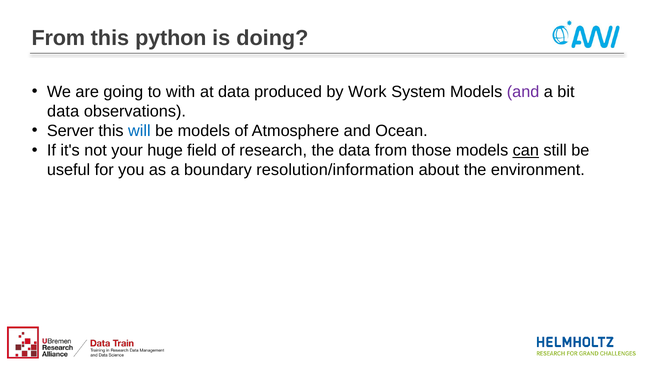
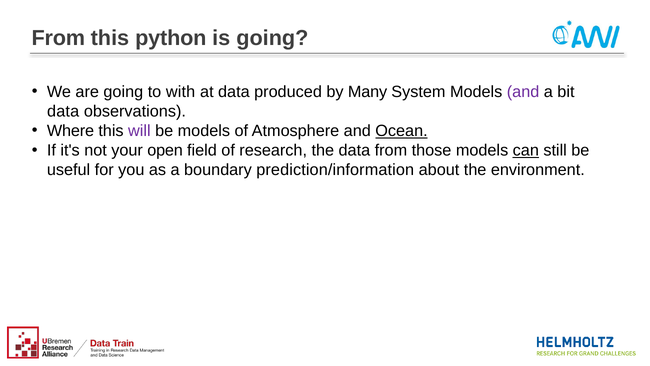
is doing: doing -> going
Work: Work -> Many
Server: Server -> Where
will colour: blue -> purple
Ocean underline: none -> present
huge: huge -> open
resolution/information: resolution/information -> prediction/information
